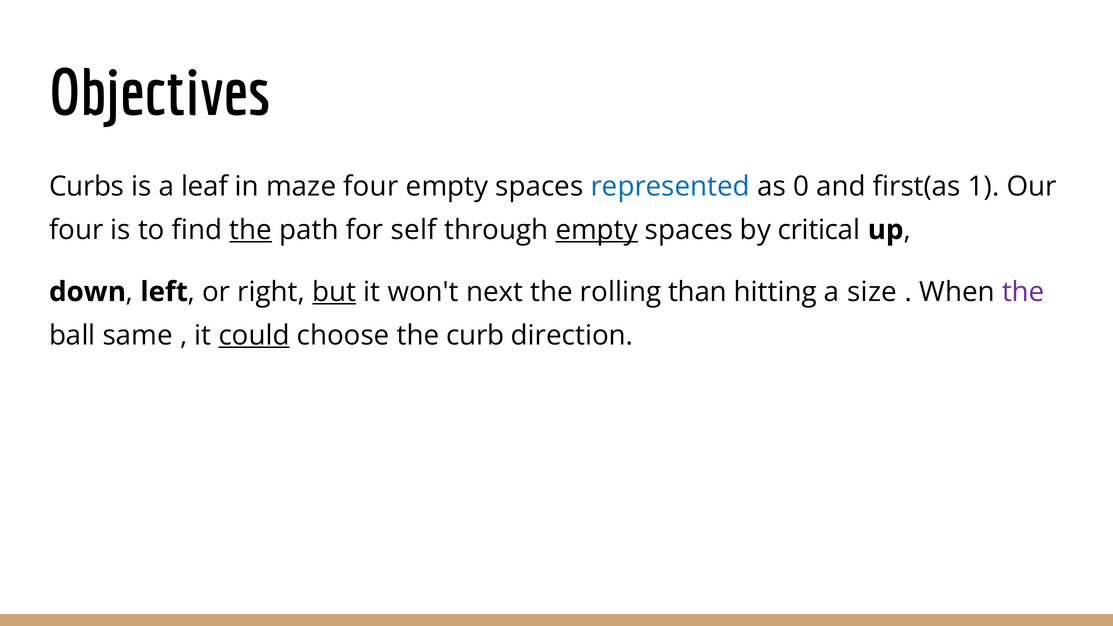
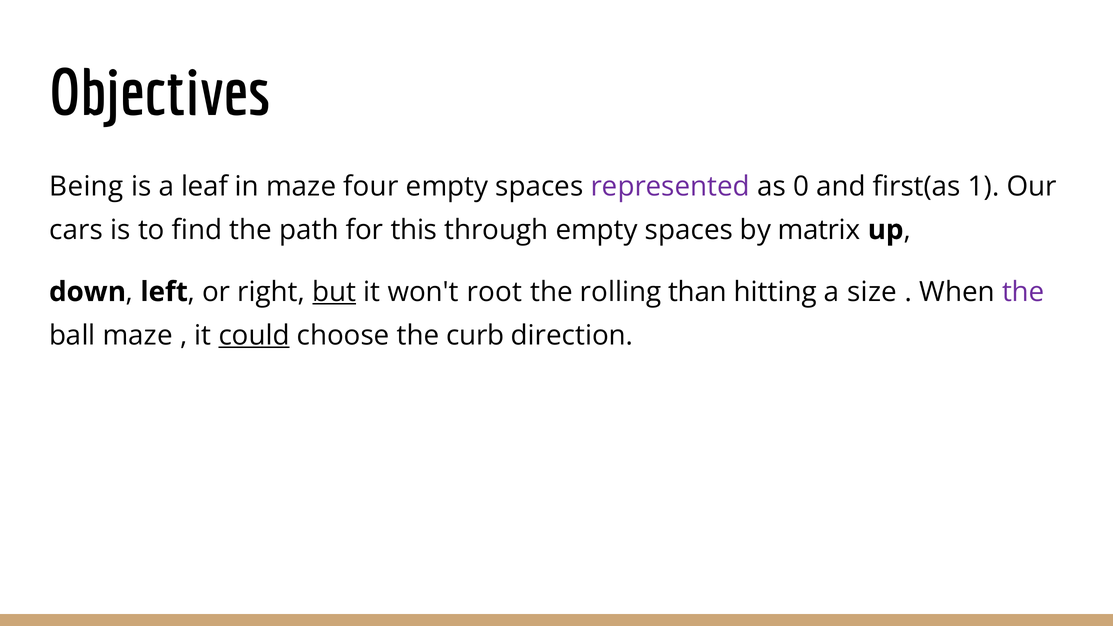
Curbs: Curbs -> Being
represented colour: blue -> purple
four at (76, 230): four -> cars
the at (251, 230) underline: present -> none
self: self -> this
empty at (597, 230) underline: present -> none
critical: critical -> matrix
next: next -> root
ball same: same -> maze
